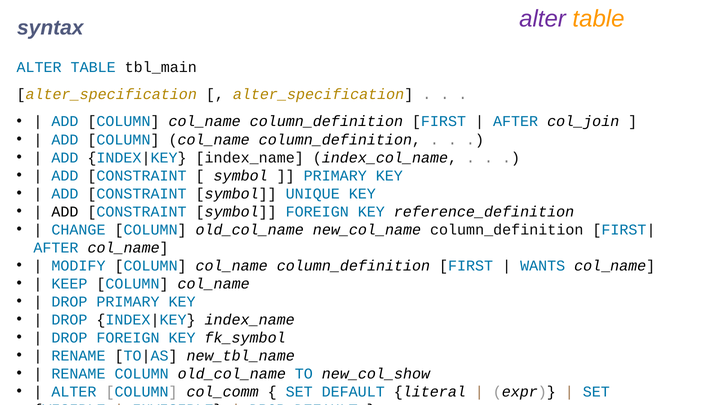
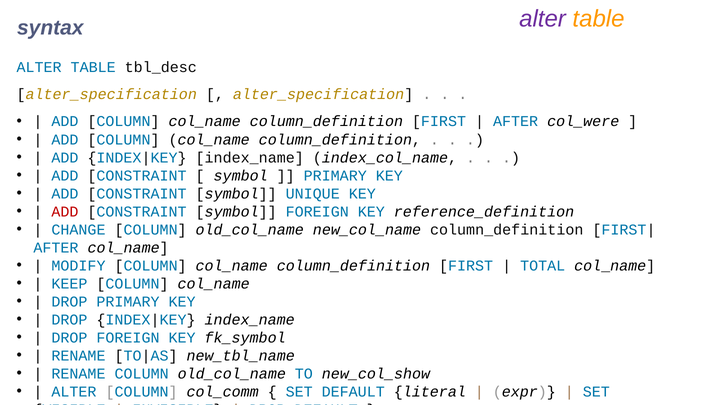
tbl_main: tbl_main -> tbl_desc
col_join: col_join -> col_were
ADD at (65, 212) colour: black -> red
WANTS: WANTS -> TOTAL
